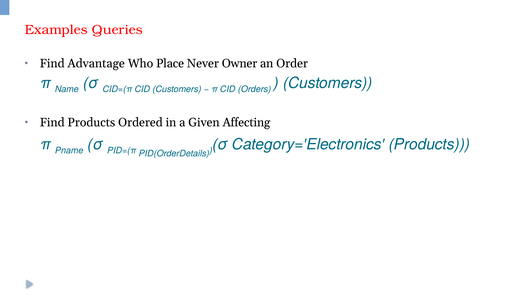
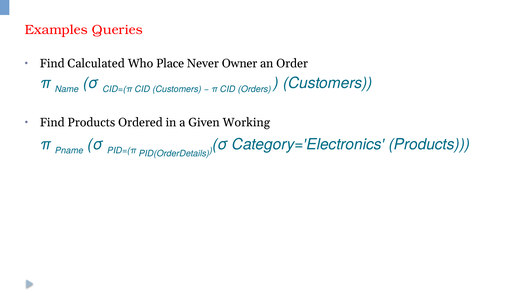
Advantage: Advantage -> Calculated
Affecting: Affecting -> Working
